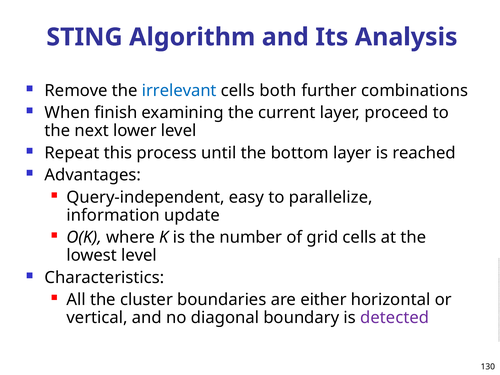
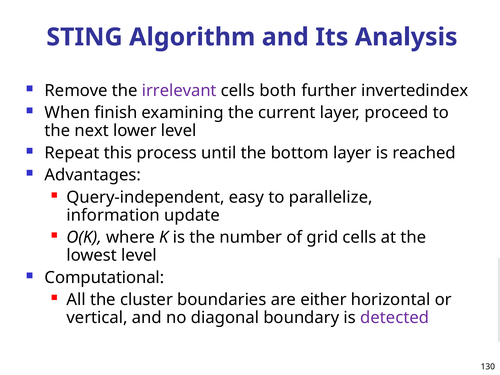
irrelevant colour: blue -> purple
combinations: combinations -> invertedindex
Characteristics: Characteristics -> Computational
